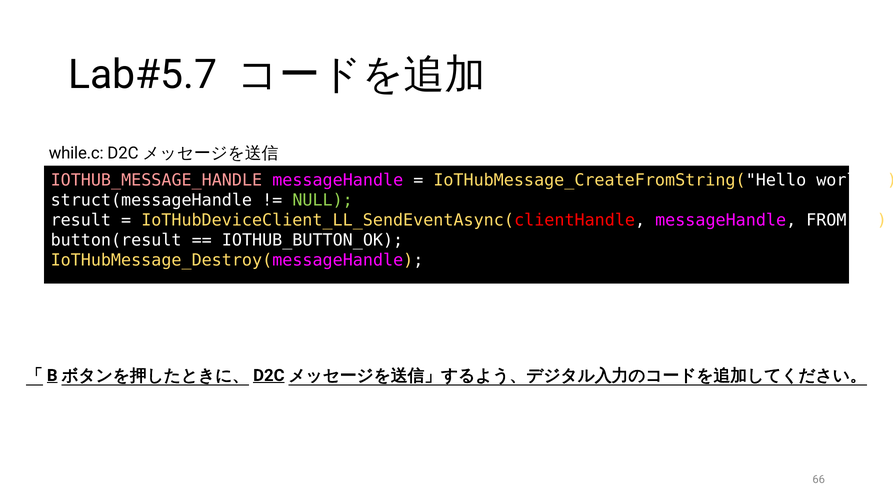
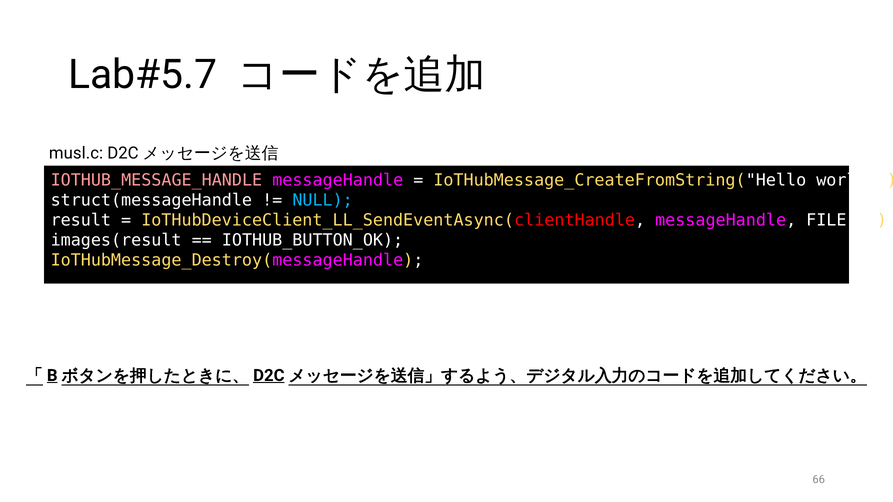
while.c: while.c -> musl.c
NULL colour: light green -> light blue
FROM: FROM -> FILE
button(result: button(result -> images(result
